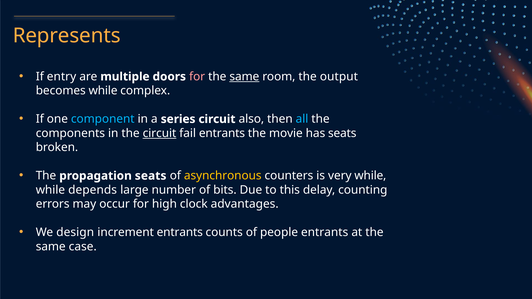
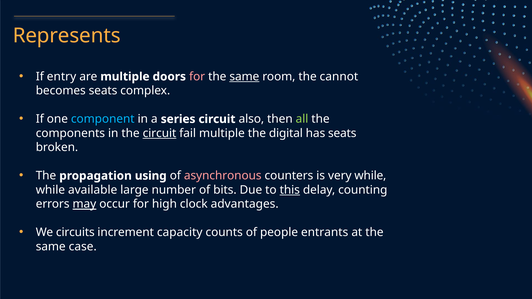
output: output -> cannot
becomes while: while -> seats
all colour: light blue -> light green
fail entrants: entrants -> multiple
movie: movie -> digital
propagation seats: seats -> using
asynchronous colour: yellow -> pink
depends: depends -> available
this underline: none -> present
may underline: none -> present
design: design -> circuits
increment entrants: entrants -> capacity
